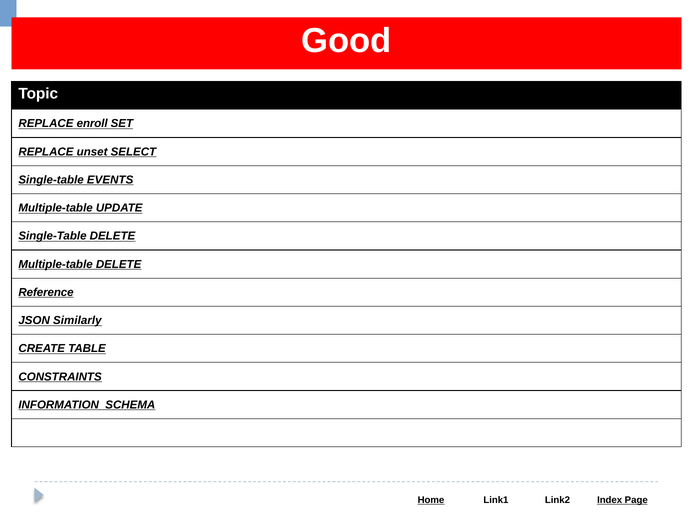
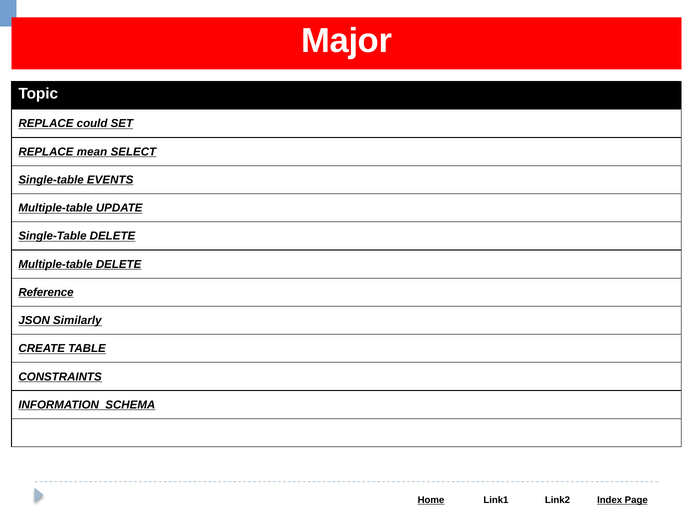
Good: Good -> Major
enroll: enroll -> could
unset: unset -> mean
